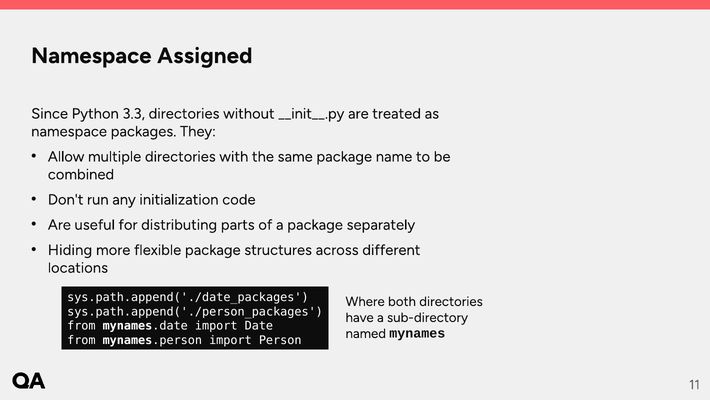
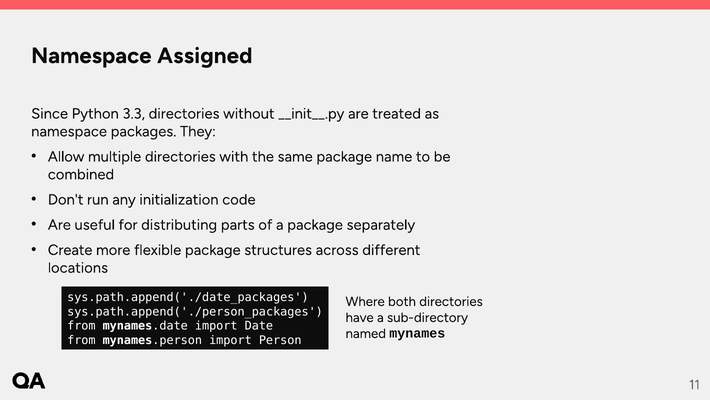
Hiding: Hiding -> Create
